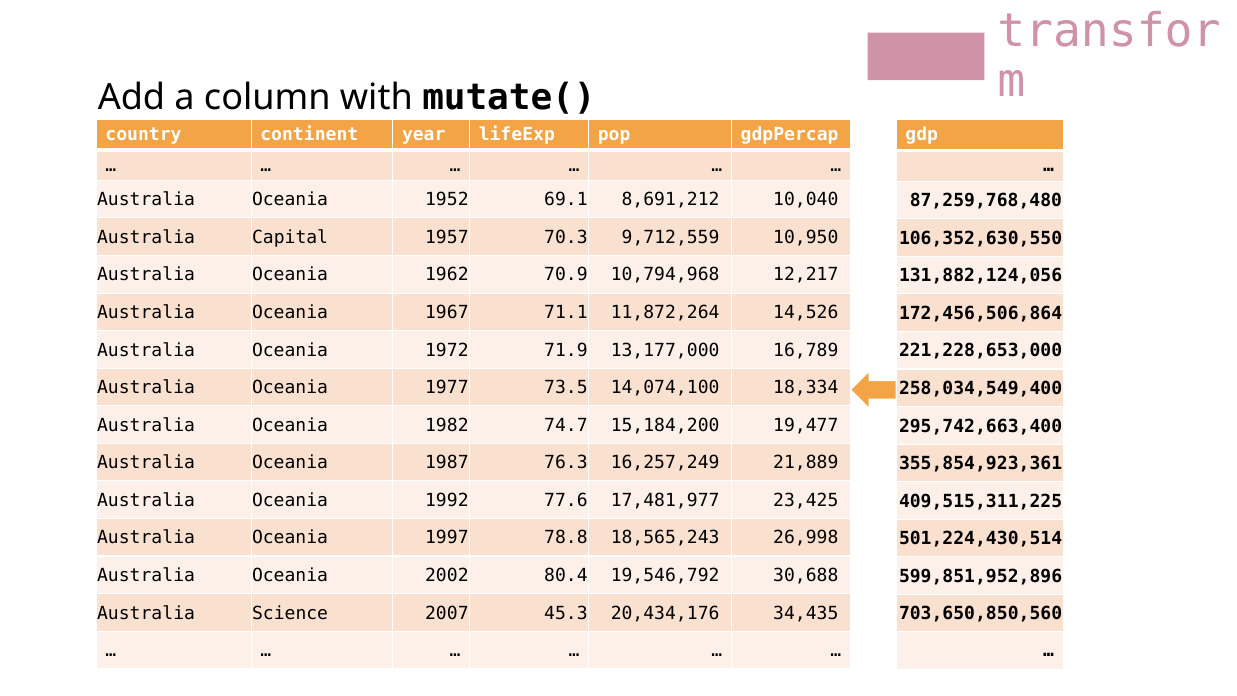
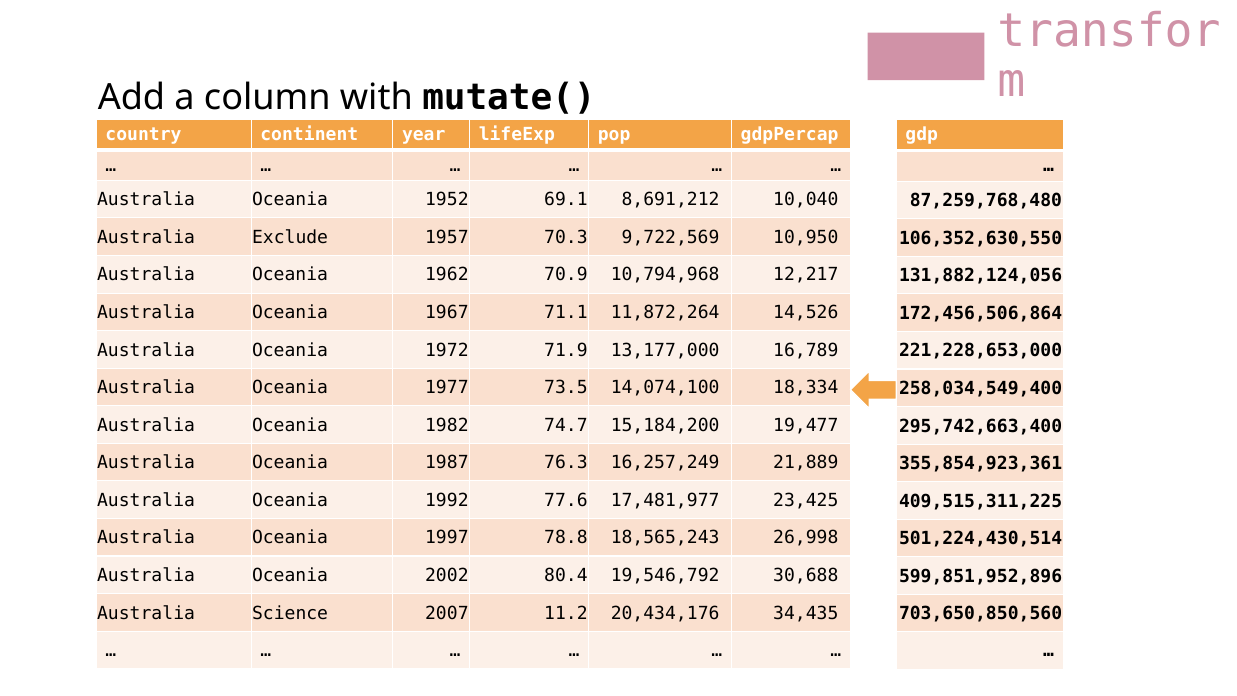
Capital: Capital -> Exclude
9,712,559: 9,712,559 -> 9,722,569
45.3: 45.3 -> 11.2
